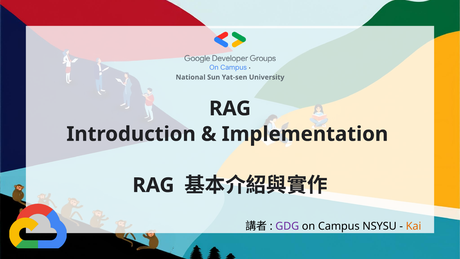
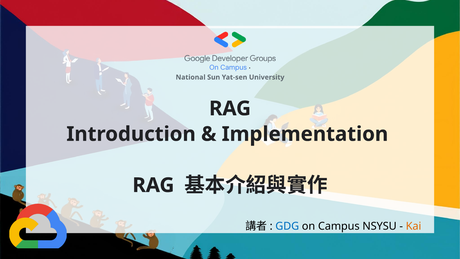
GDG colour: purple -> blue
